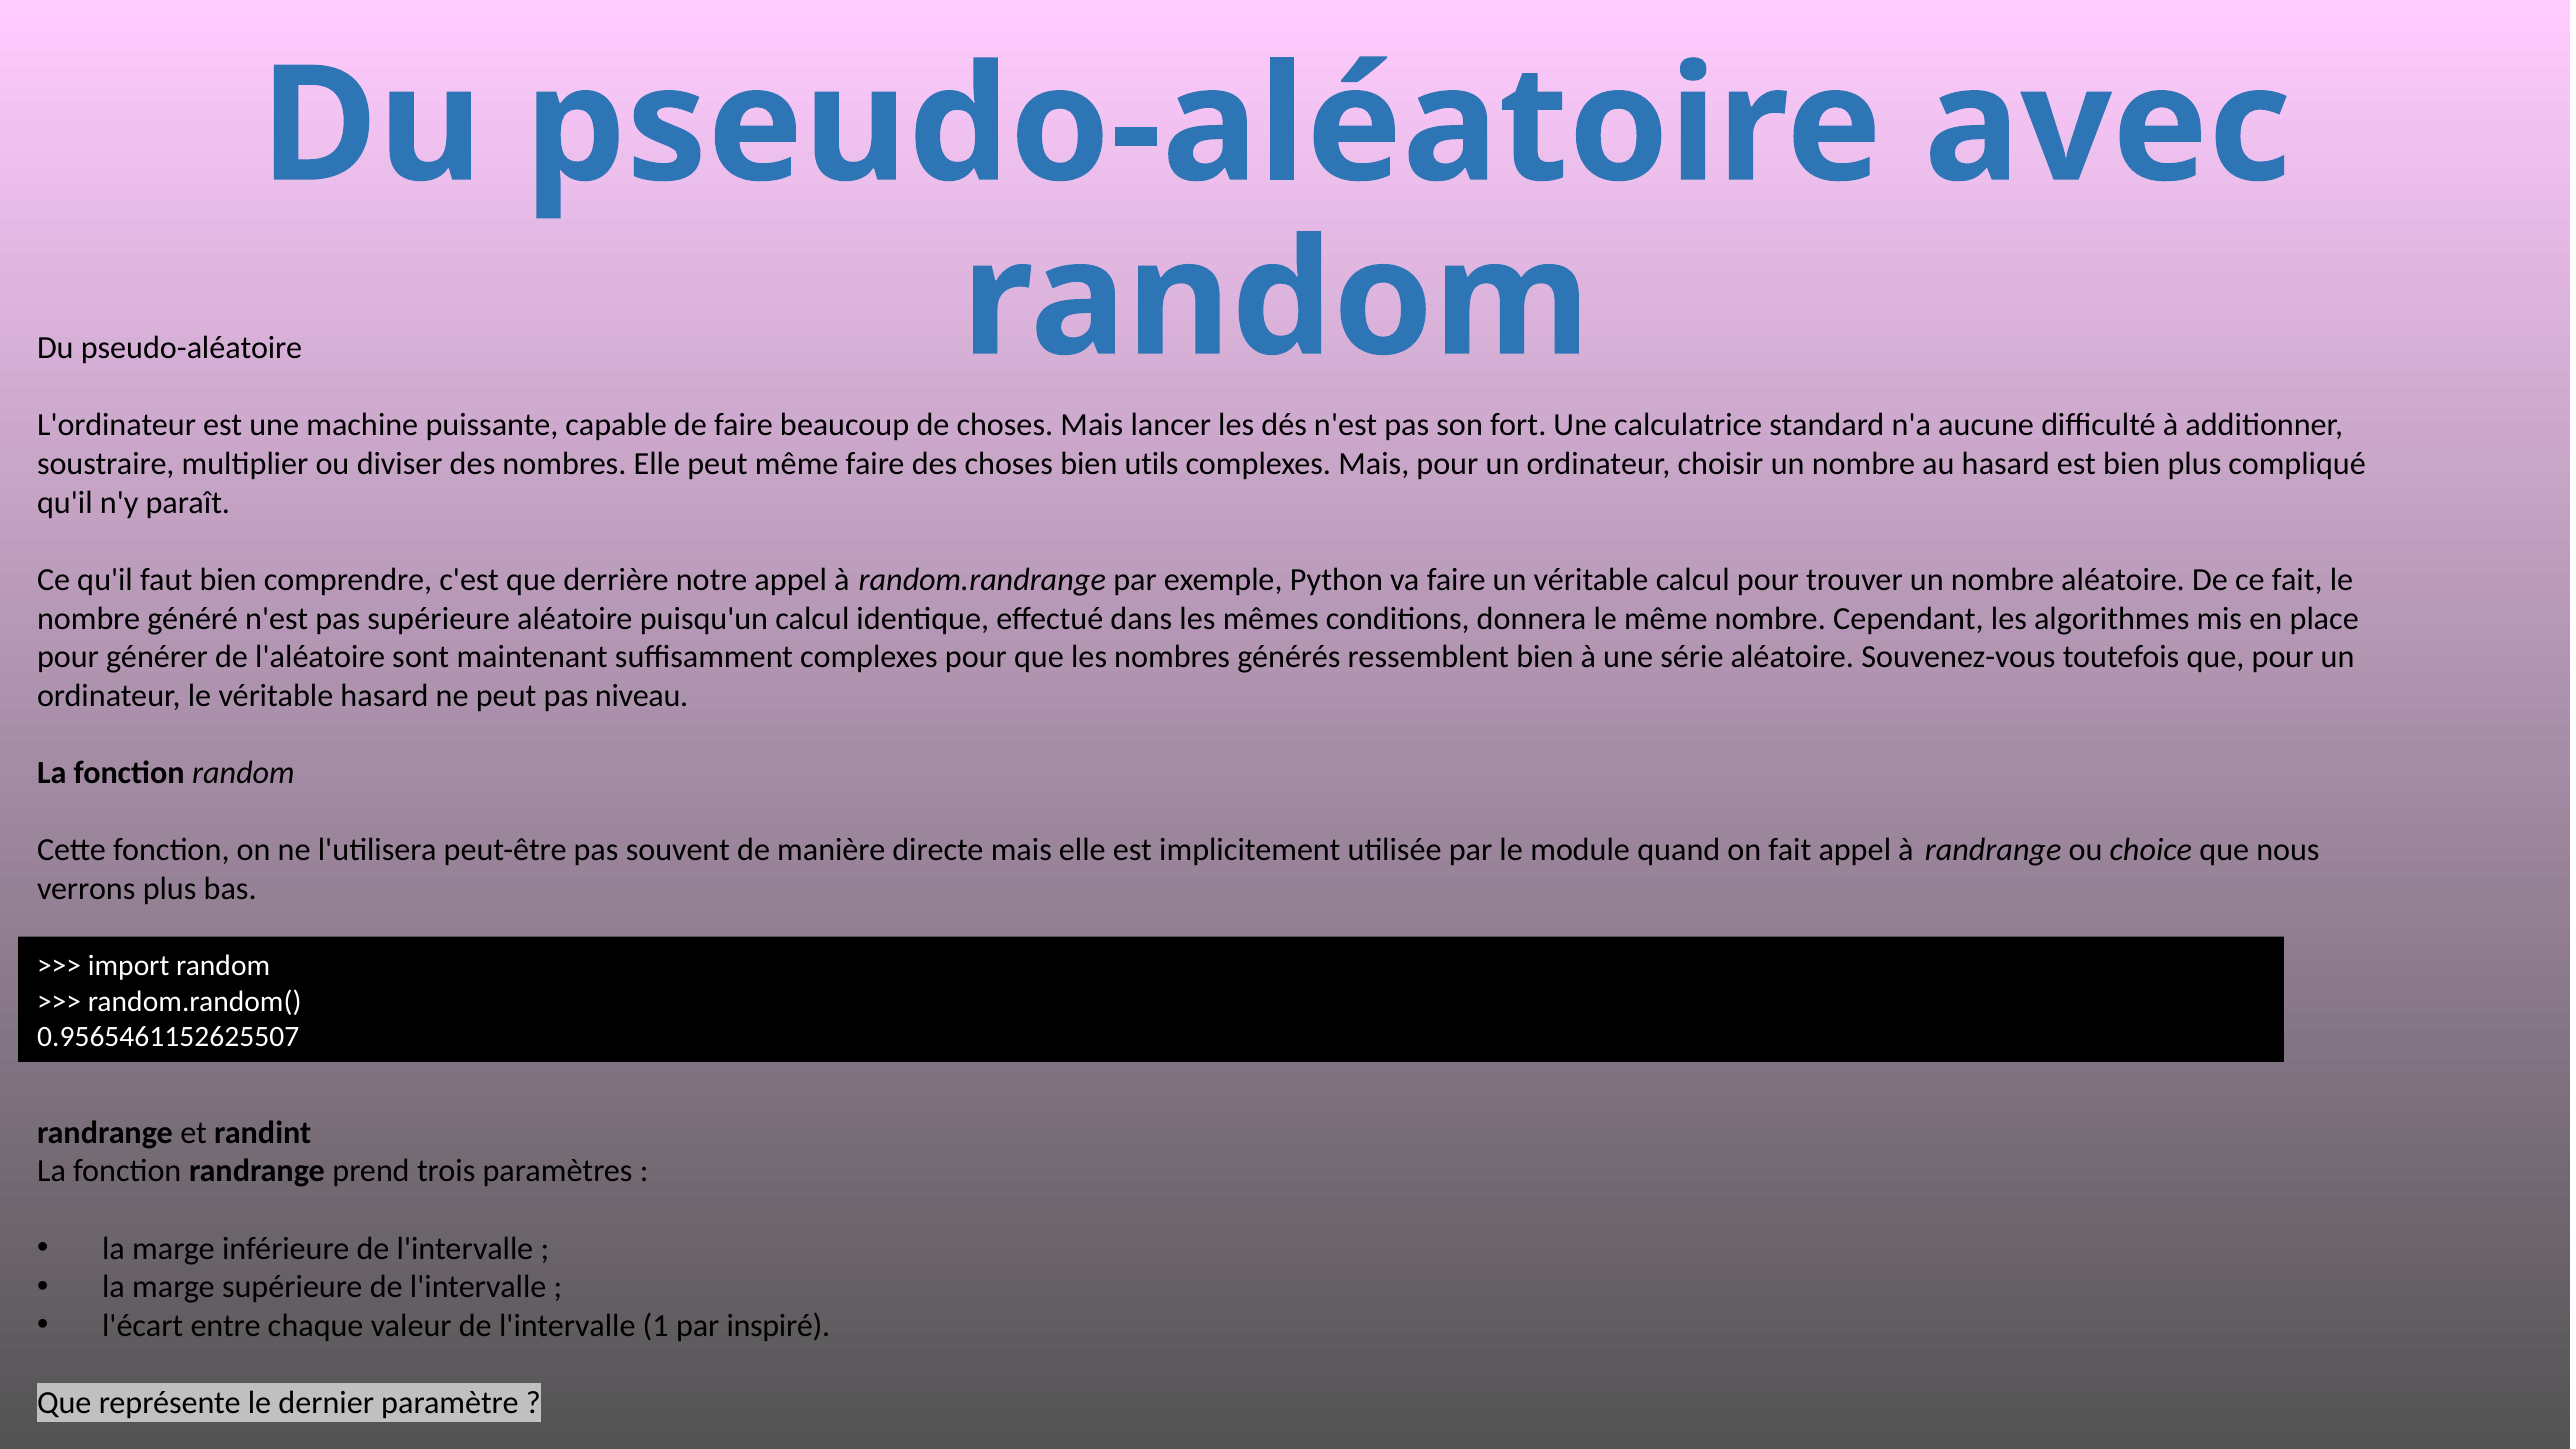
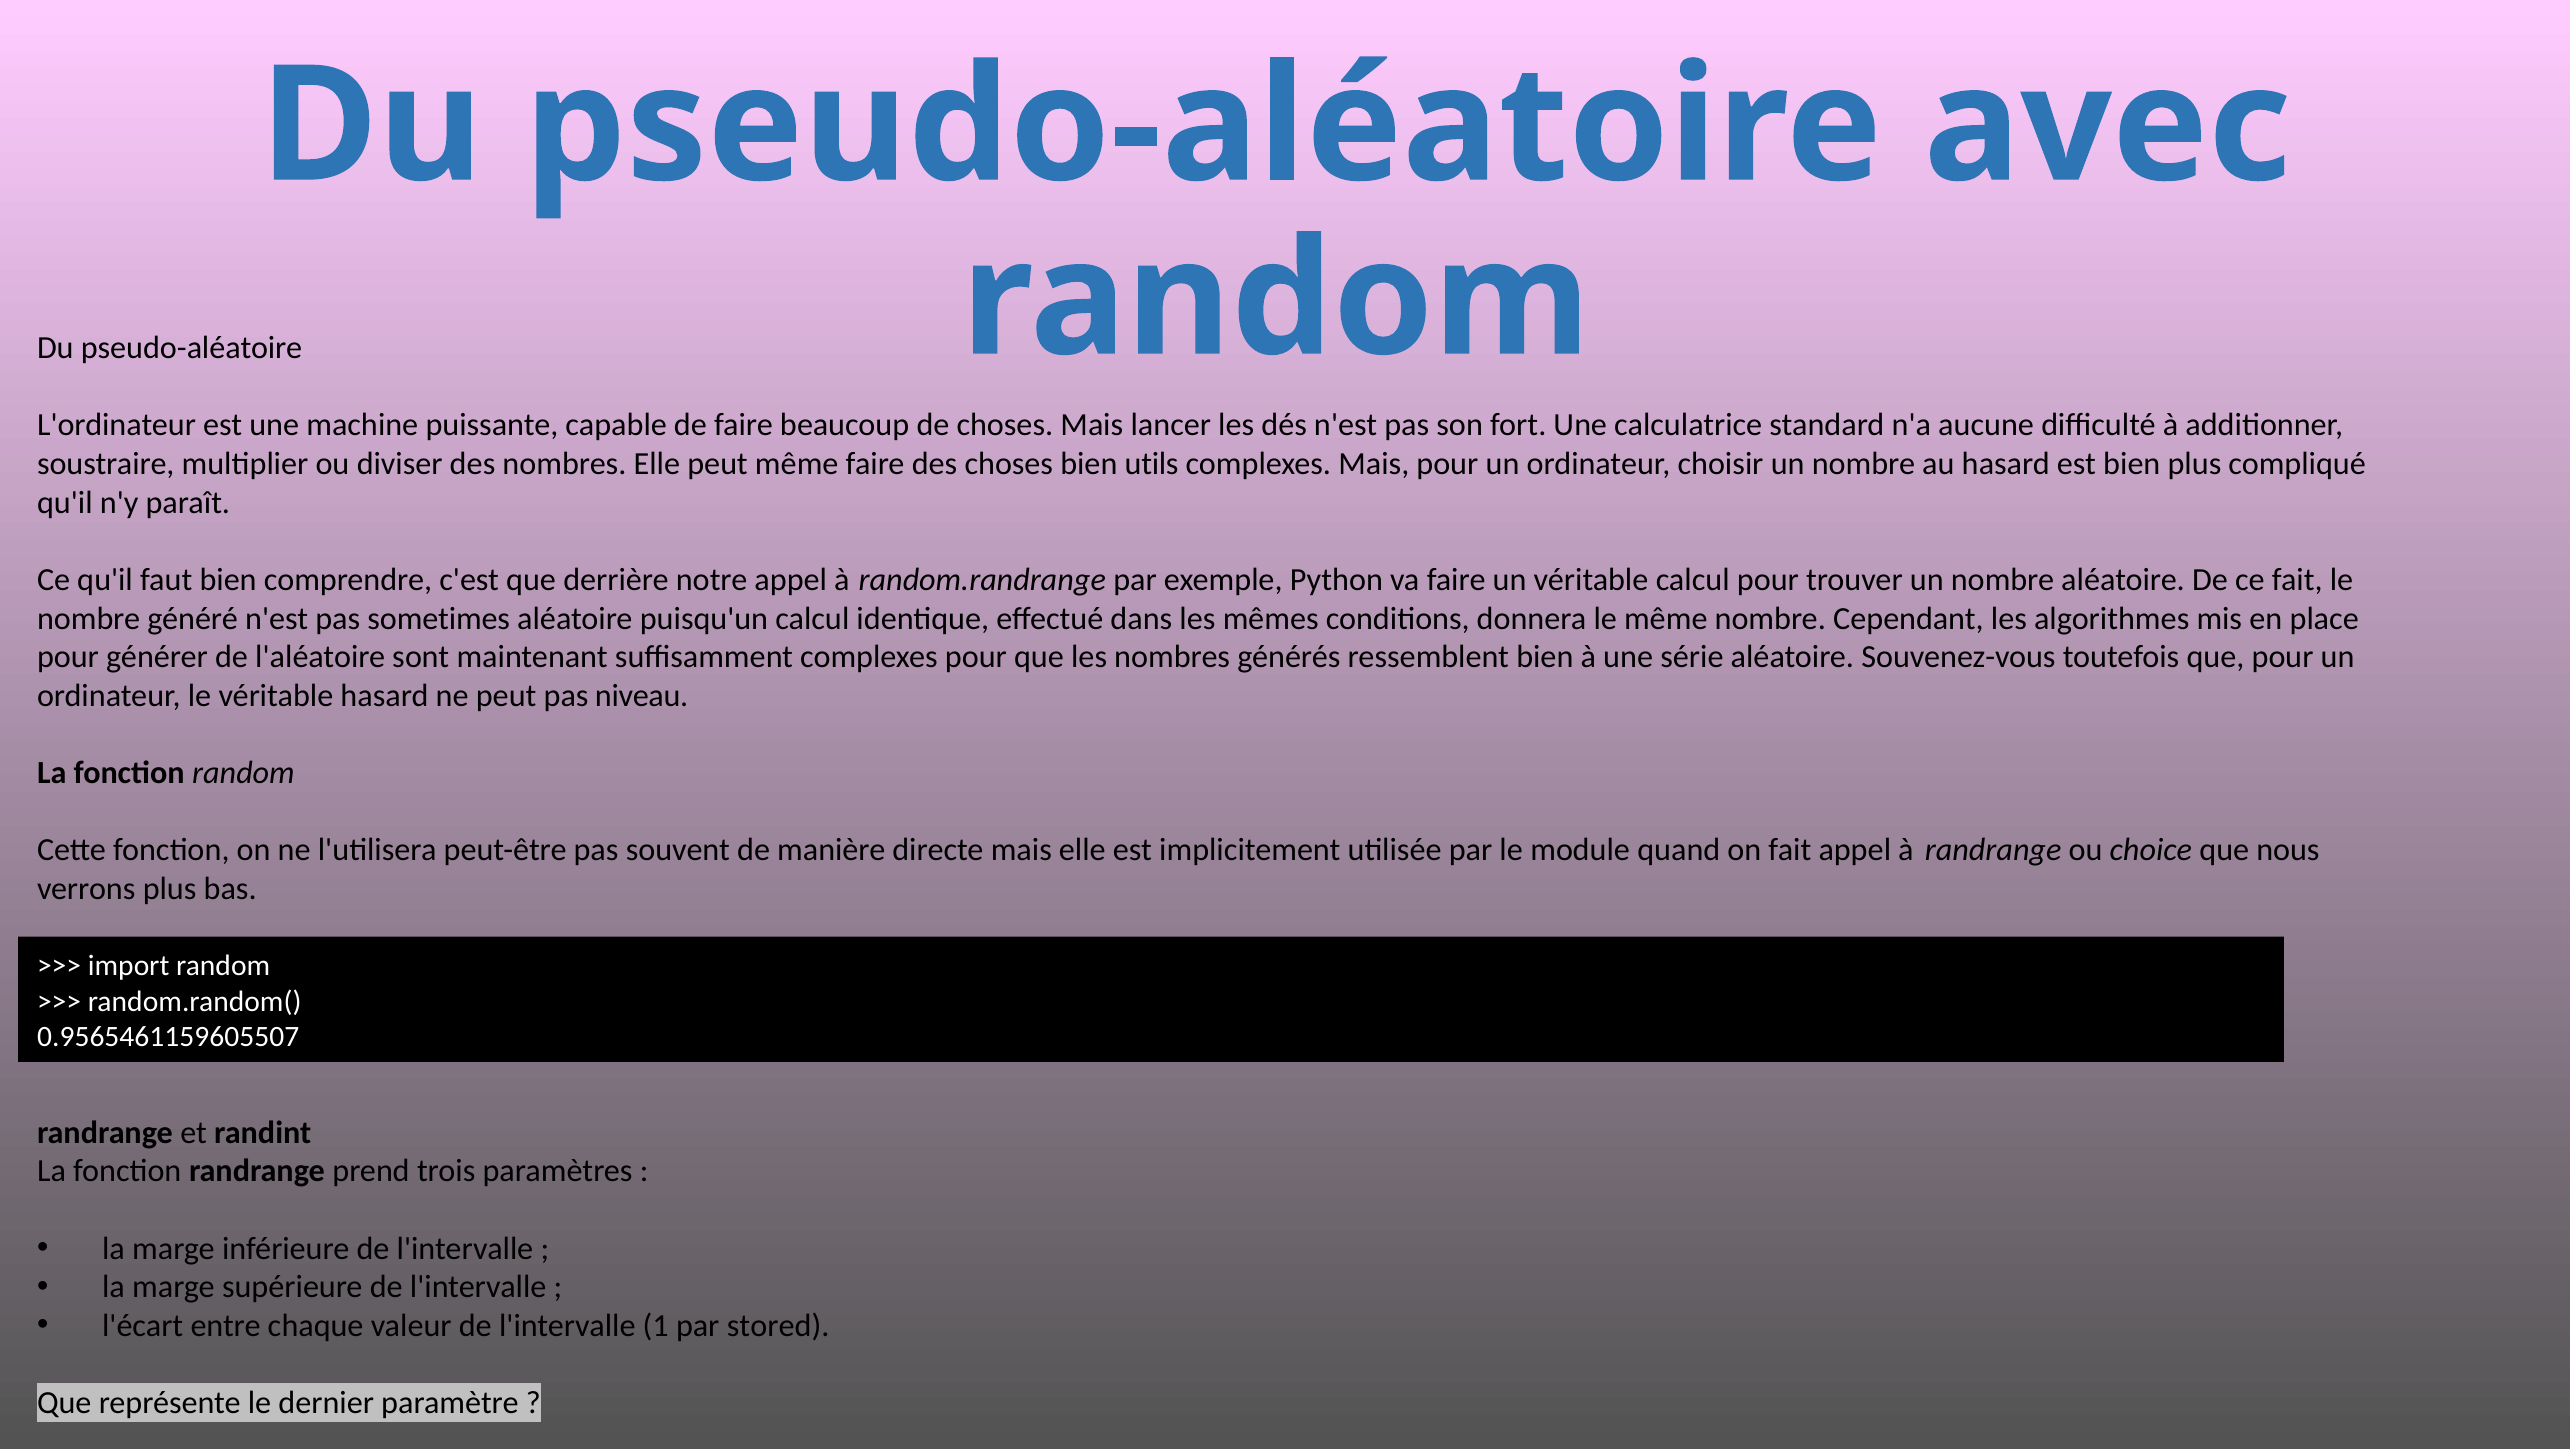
pas supérieure: supérieure -> sometimes
0.9565461152625507: 0.9565461152625507 -> 0.9565461159605507
inspiré: inspiré -> stored
